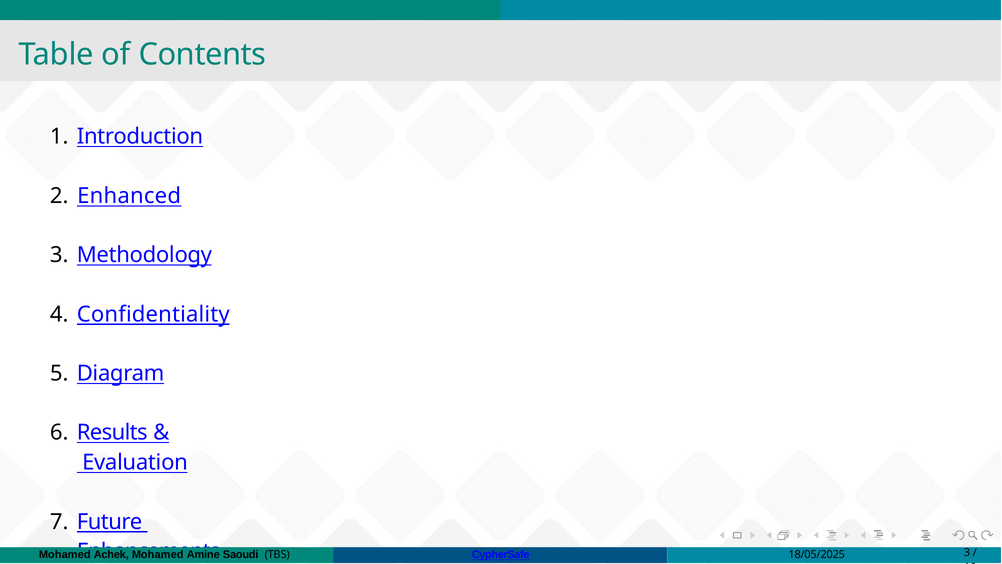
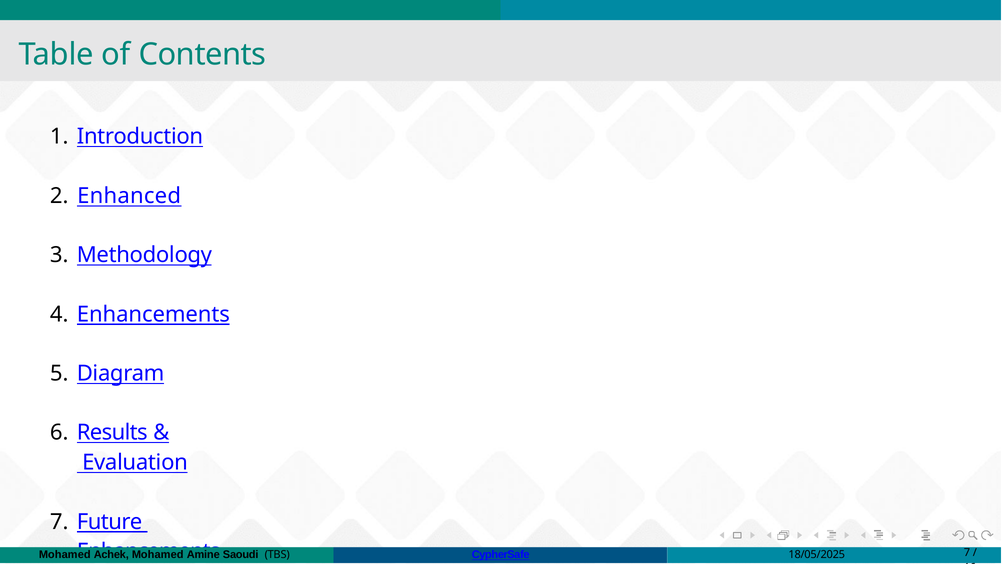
Confidentiality at (153, 314): Confidentiality -> Enhancements
18/05/2025 3: 3 -> 7
